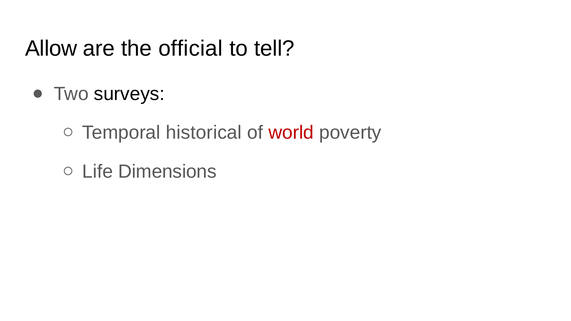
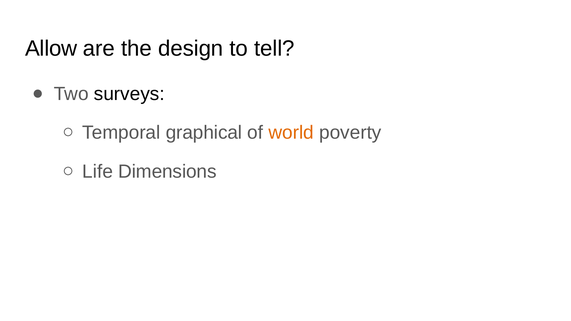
official: official -> design
historical: historical -> graphical
world colour: red -> orange
